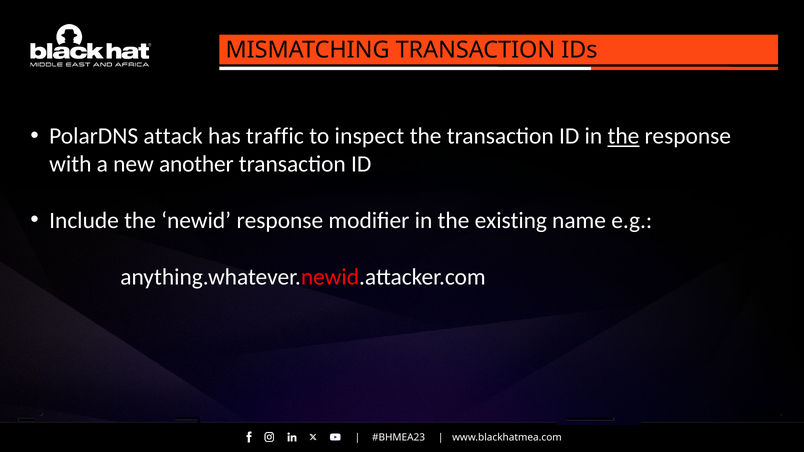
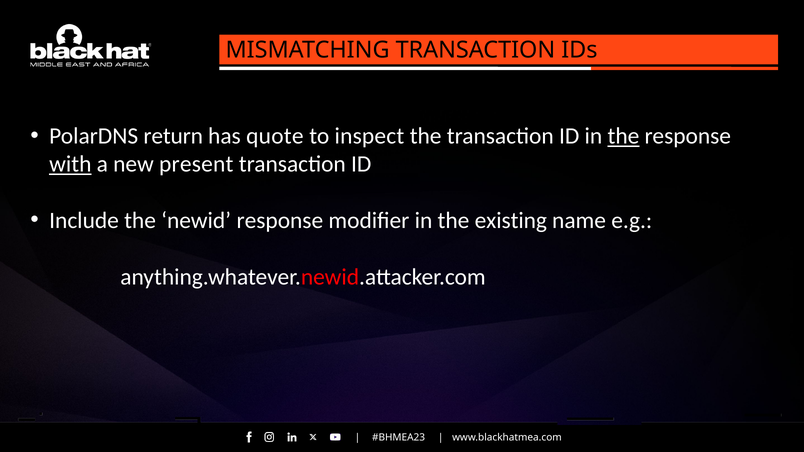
attack: attack -> return
traffic: traffic -> quote
with underline: none -> present
another: another -> present
